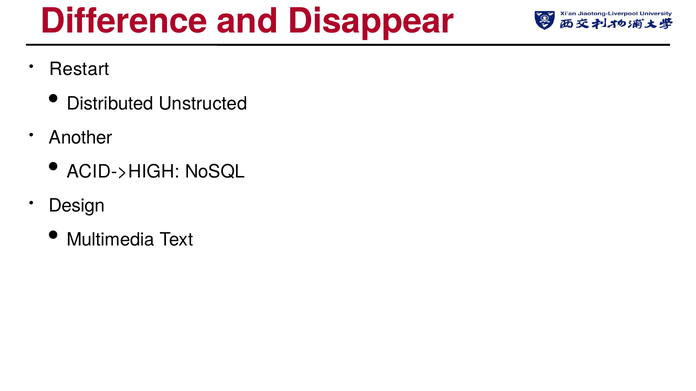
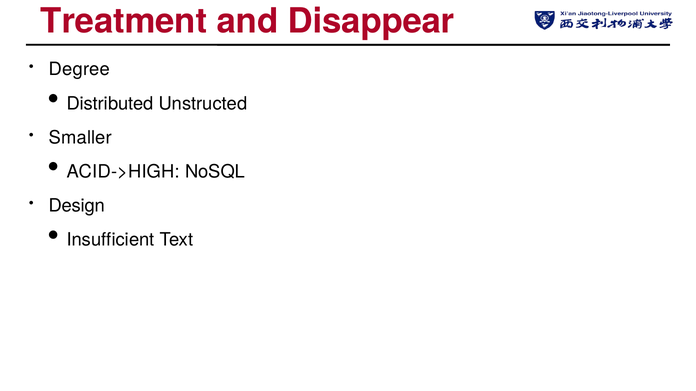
Difference: Difference -> Treatment
Restart: Restart -> Degree
Another: Another -> Smaller
Multimedia: Multimedia -> Insufficient
